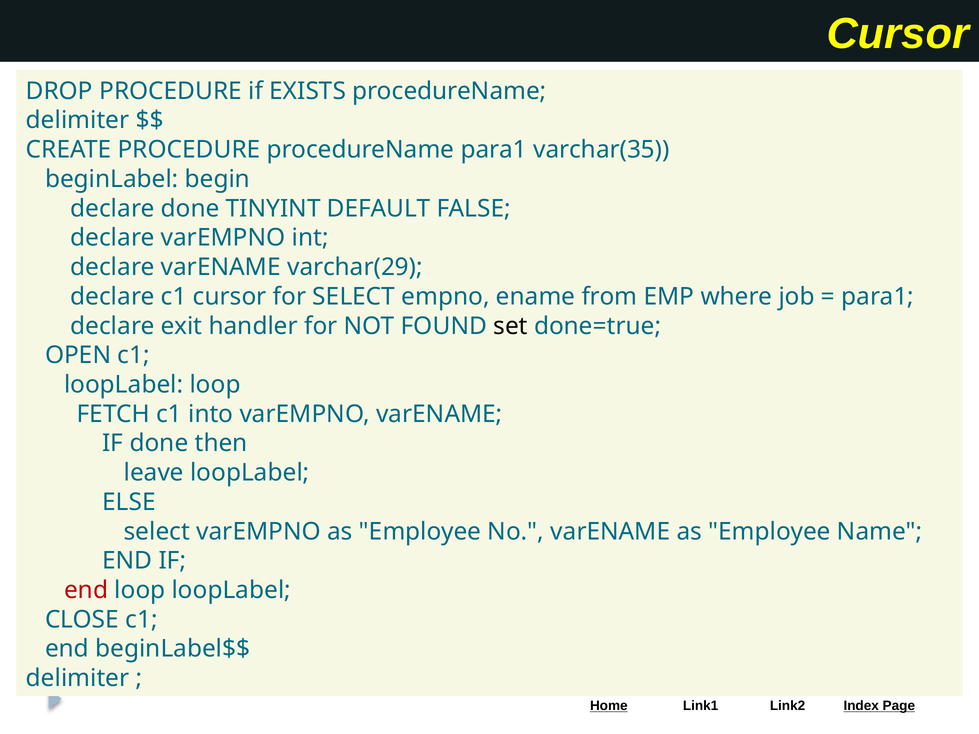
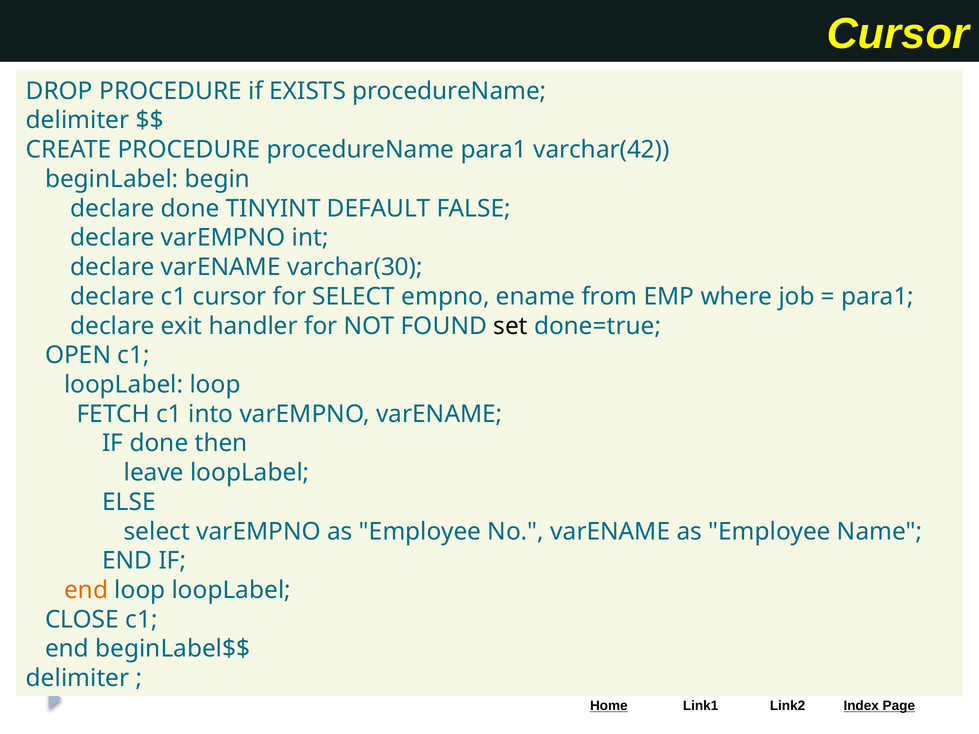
varchar(35: varchar(35 -> varchar(42
varchar(29: varchar(29 -> varchar(30
end at (86, 590) colour: red -> orange
